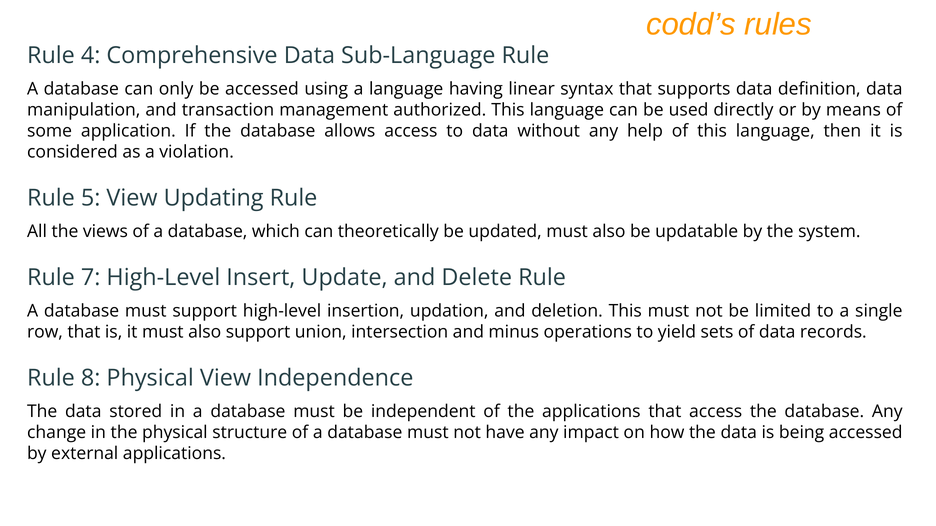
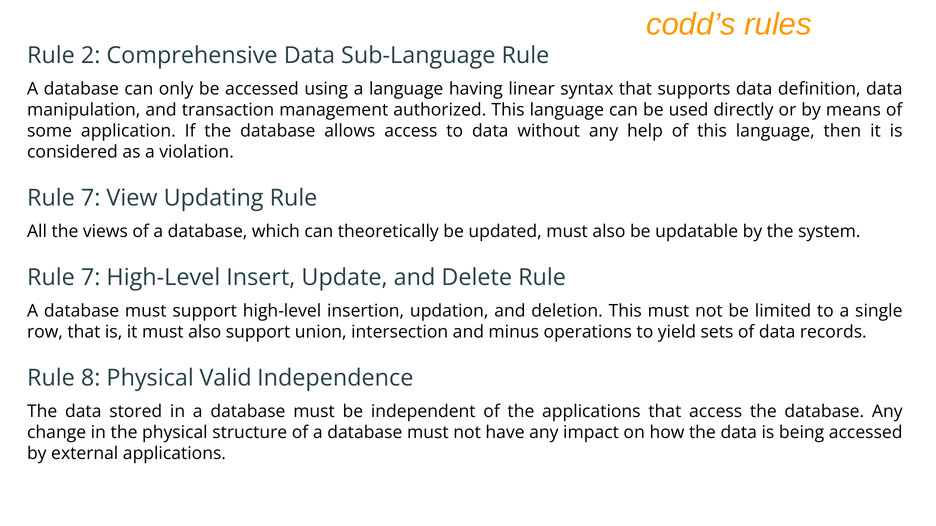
4: 4 -> 2
5 at (91, 198): 5 -> 7
Physical View: View -> Valid
